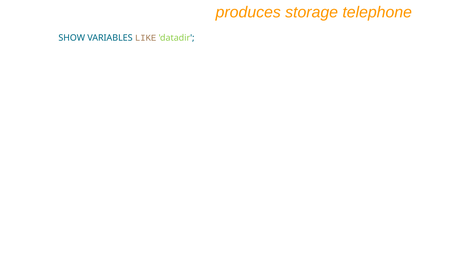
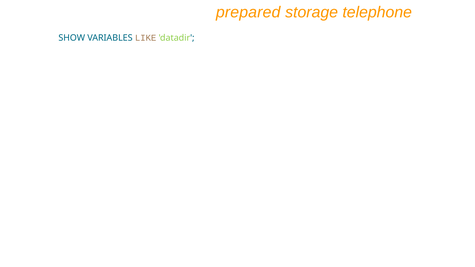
produces: produces -> prepared
